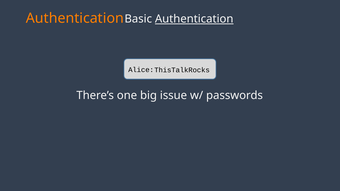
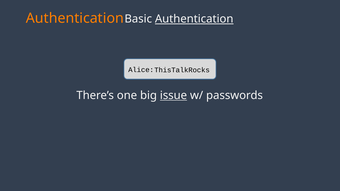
issue underline: none -> present
